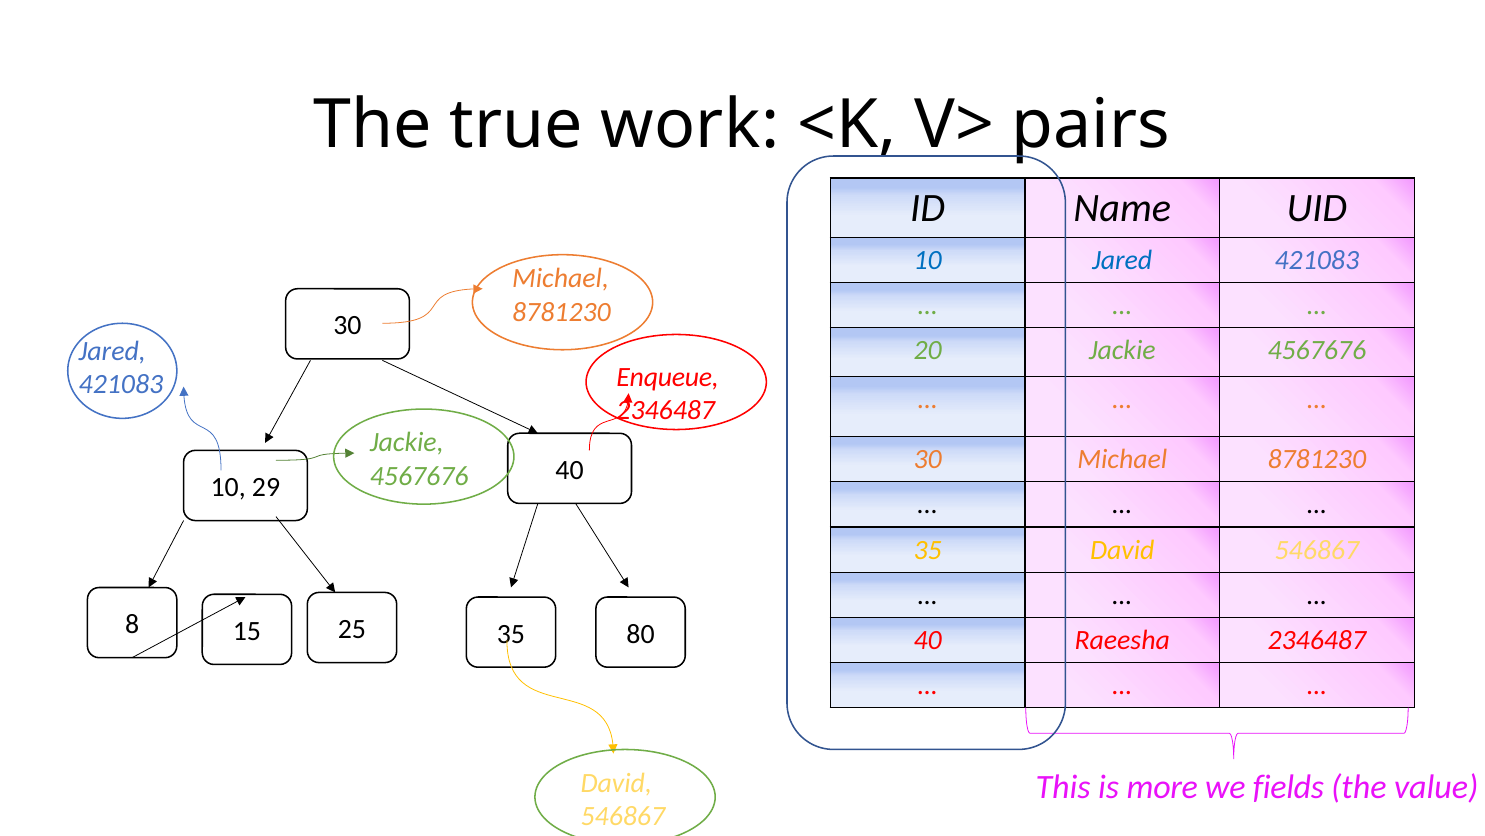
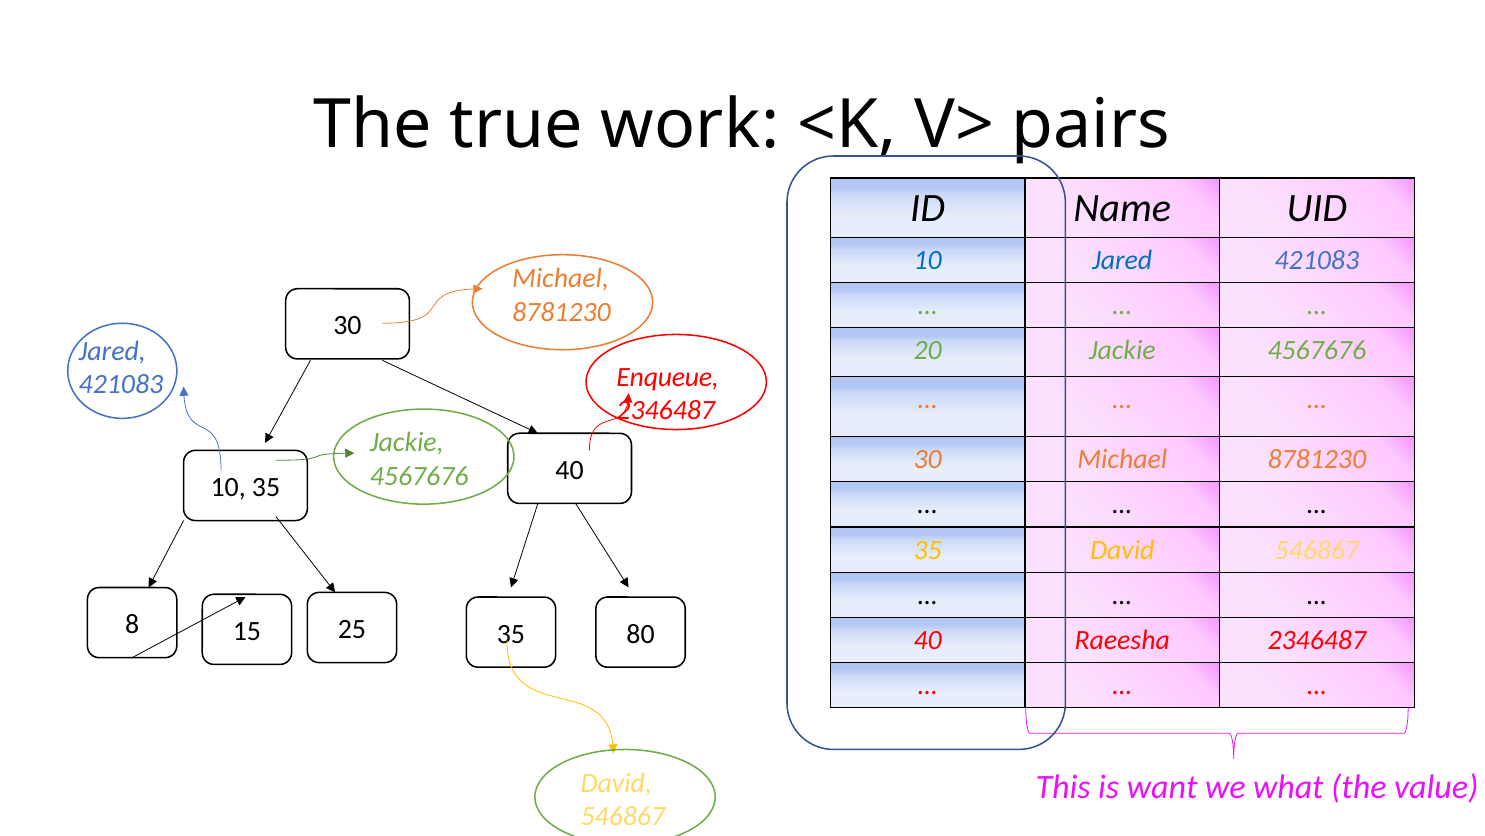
10 29: 29 -> 35
more: more -> want
fields: fields -> what
